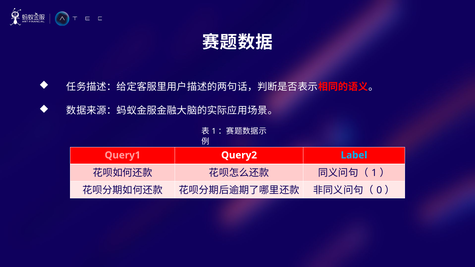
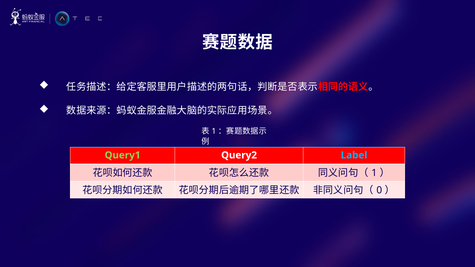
Query1 colour: pink -> light green
